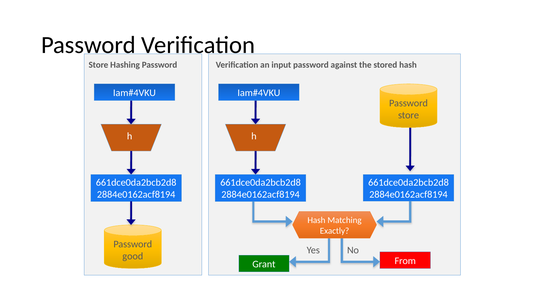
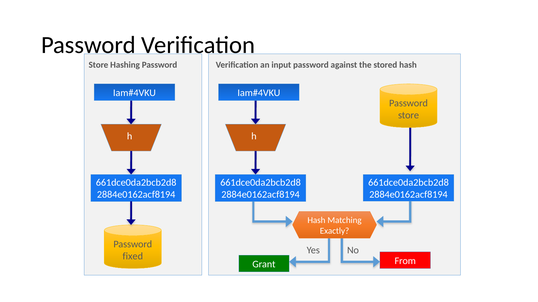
good: good -> fixed
